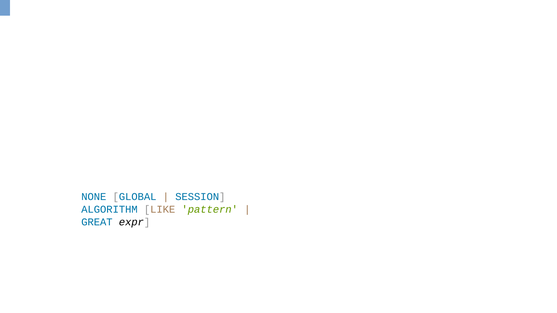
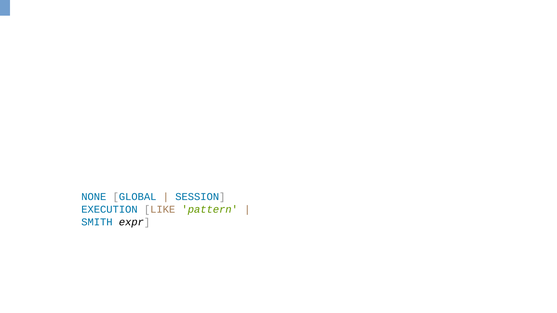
ALGORITHM: ALGORITHM -> EXECUTION
GREAT: GREAT -> SMITH
